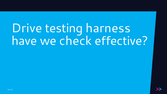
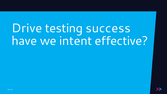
harness: harness -> success
check: check -> intent
